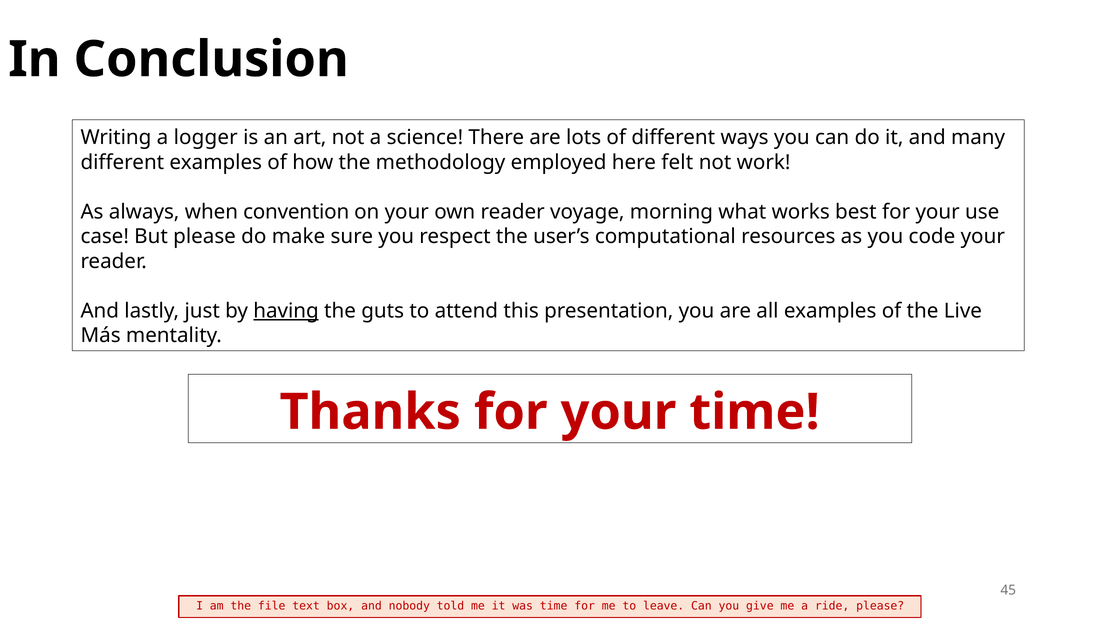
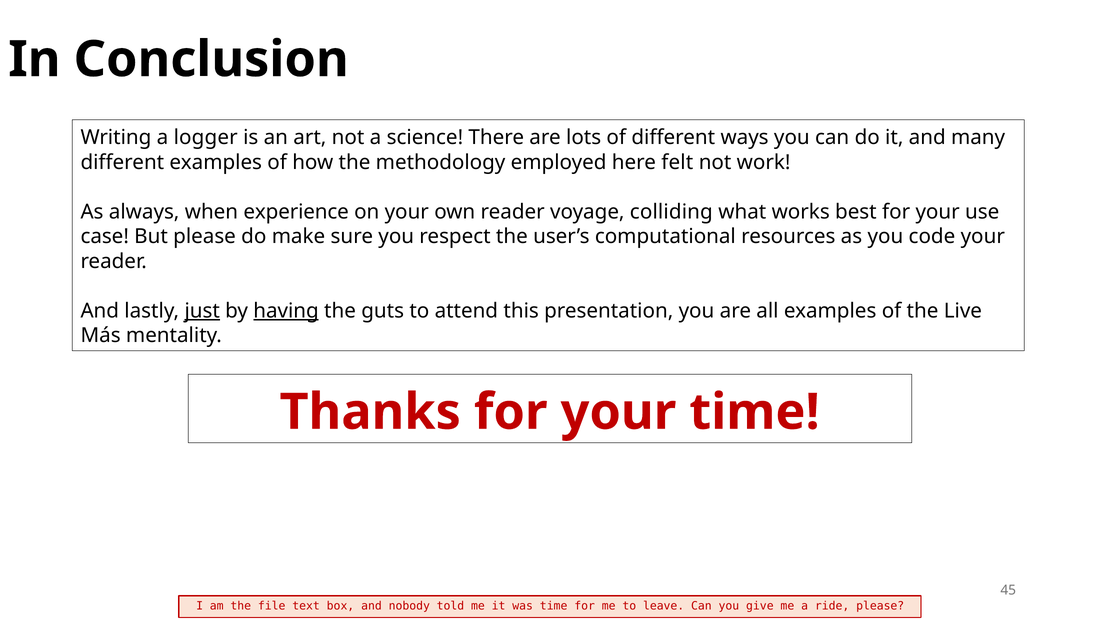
convention: convention -> experience
morning: morning -> colliding
just underline: none -> present
